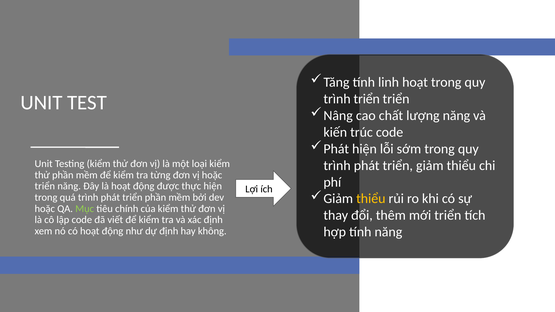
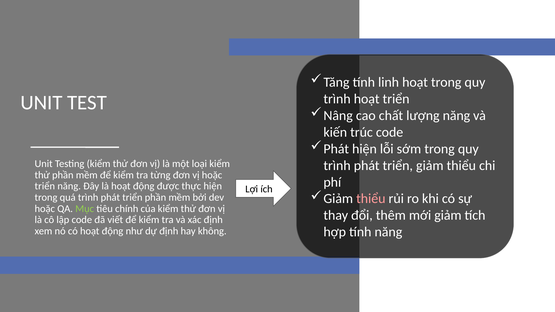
trình triển: triển -> hoạt
thiểu at (371, 199) colour: yellow -> pink
mới triển: triển -> giảm
